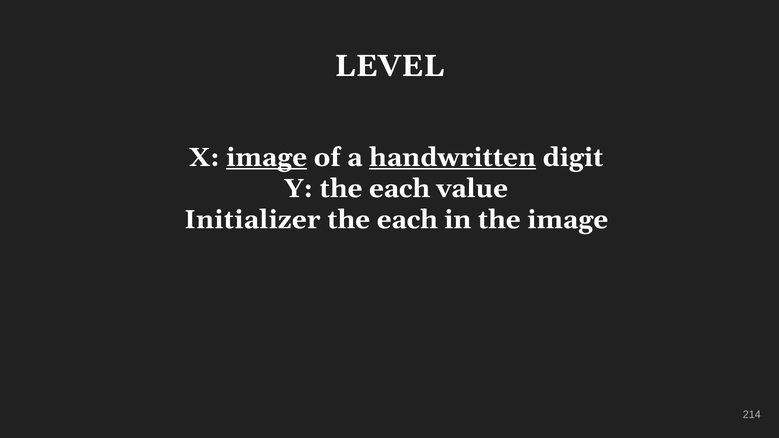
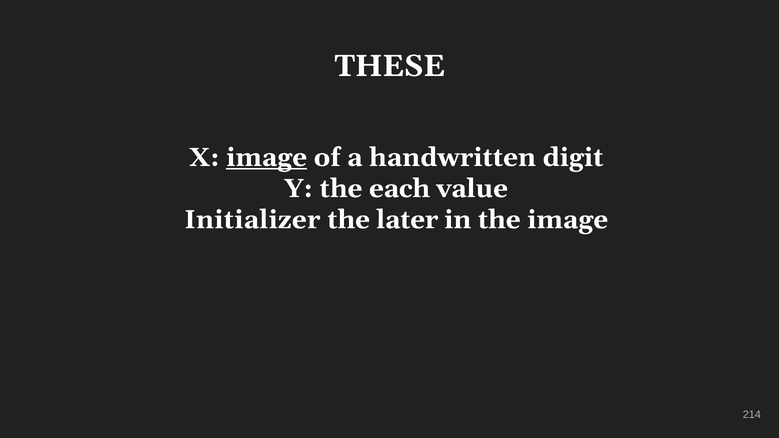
LEVEL: LEVEL -> THESE
handwritten underline: present -> none
each at (407, 220): each -> later
